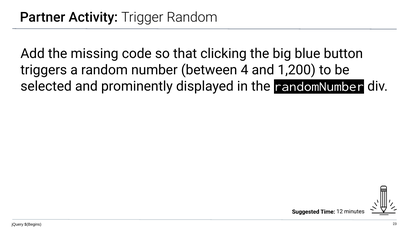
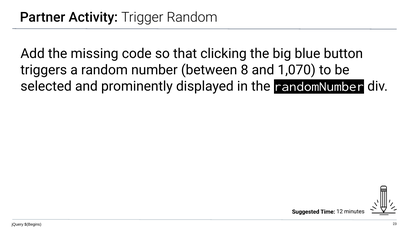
4: 4 -> 8
1,200: 1,200 -> 1,070
